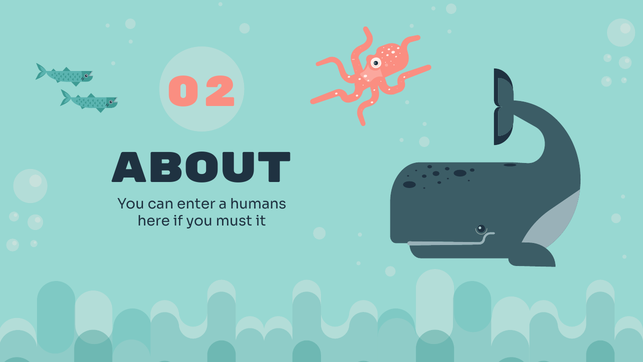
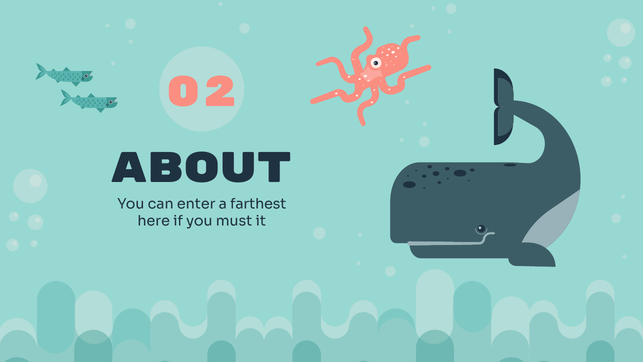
humans: humans -> farthest
